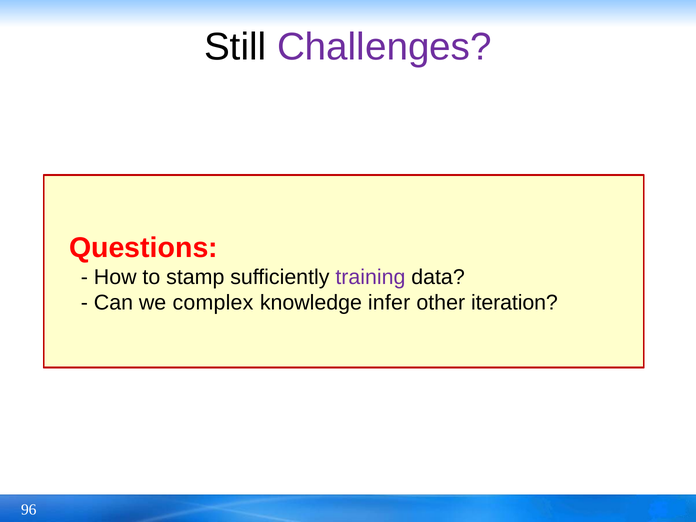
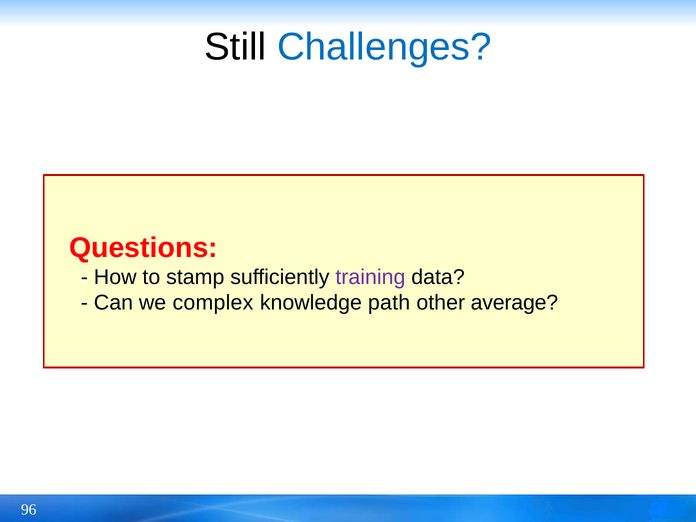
Challenges colour: purple -> blue
infer: infer -> path
iteration: iteration -> average
